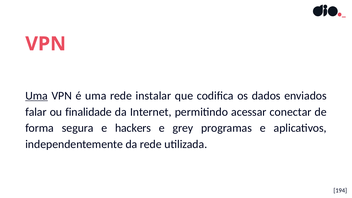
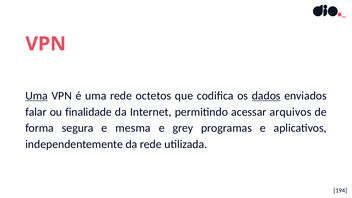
instalar: instalar -> octetos
dados underline: none -> present
conectar: conectar -> arquivos
hackers: hackers -> mesma
